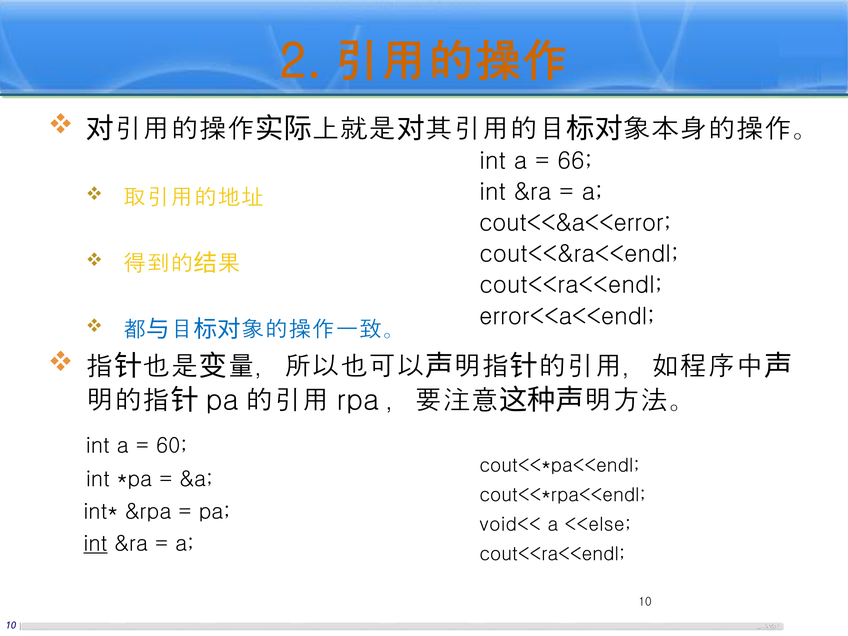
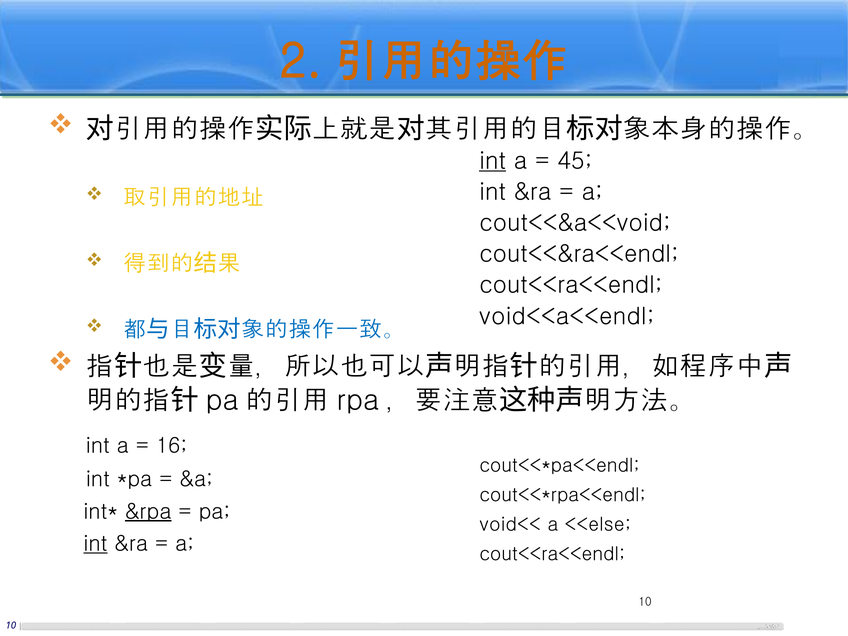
int at (493, 161) underline: none -> present
66: 66 -> 45
cout<<&a<<error: cout<<&a<<error -> cout<<&a<<void
error<<a<<endl: error<<a<<endl -> void<<a<<endl
60: 60 -> 16
&rpa underline: none -> present
